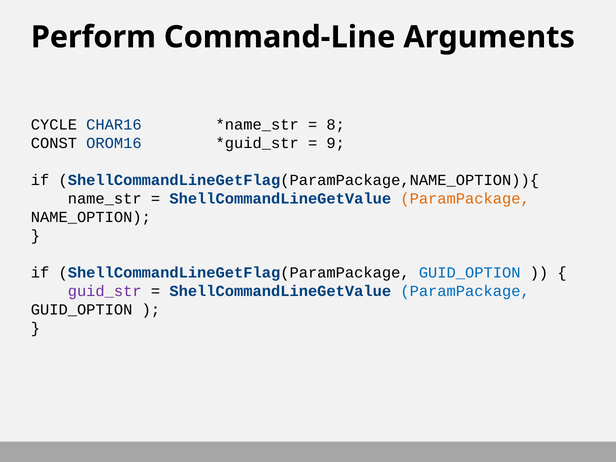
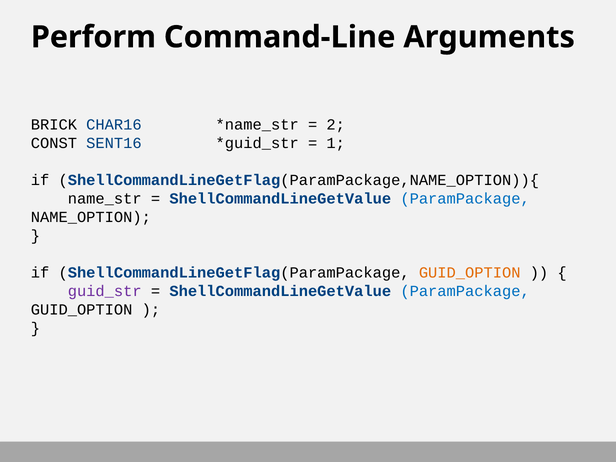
CYCLE: CYCLE -> BRICK
8: 8 -> 2
OROM16: OROM16 -> SENT16
9: 9 -> 1
ParamPackage at (465, 199) colour: orange -> blue
GUID_OPTION at (470, 273) colour: blue -> orange
